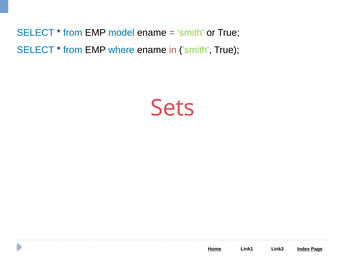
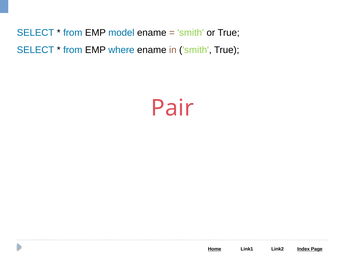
Sets: Sets -> Pair
